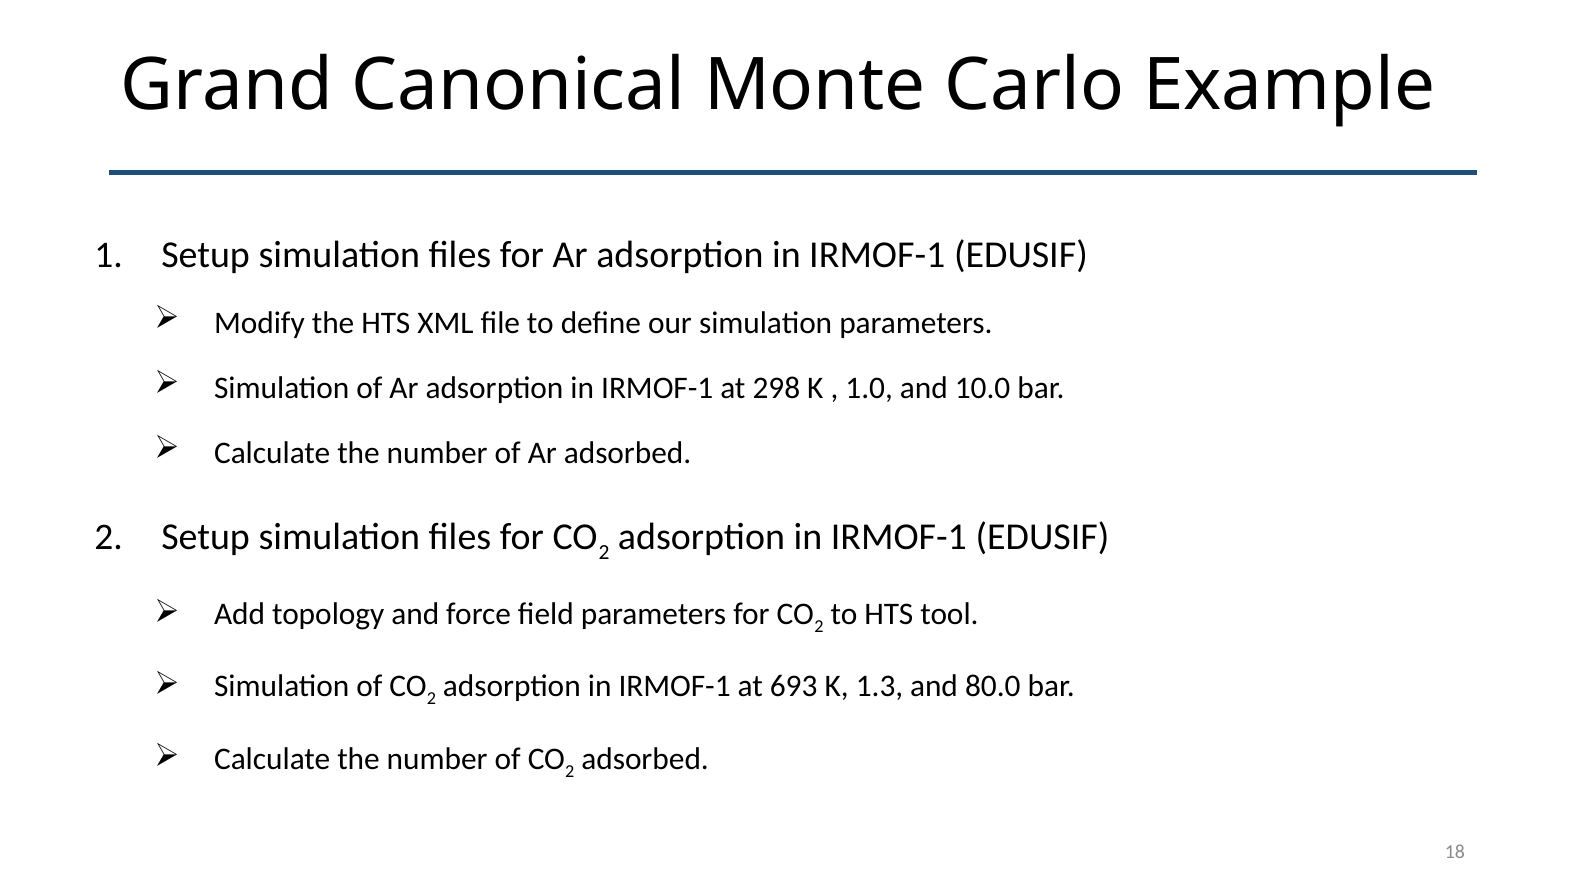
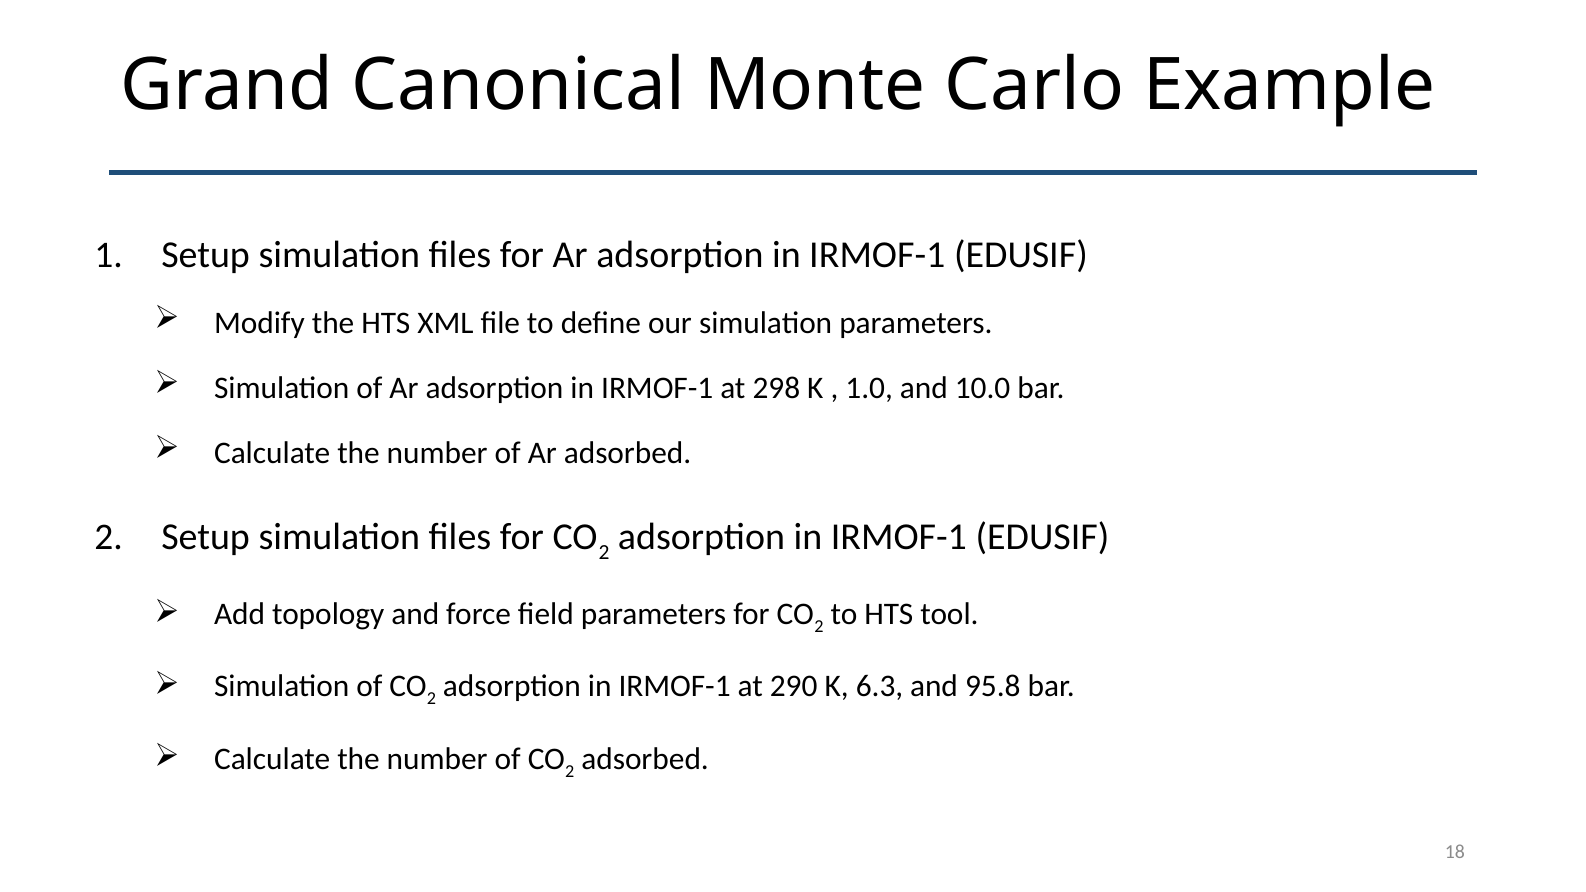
693: 693 -> 290
1.3: 1.3 -> 6.3
80.0: 80.0 -> 95.8
